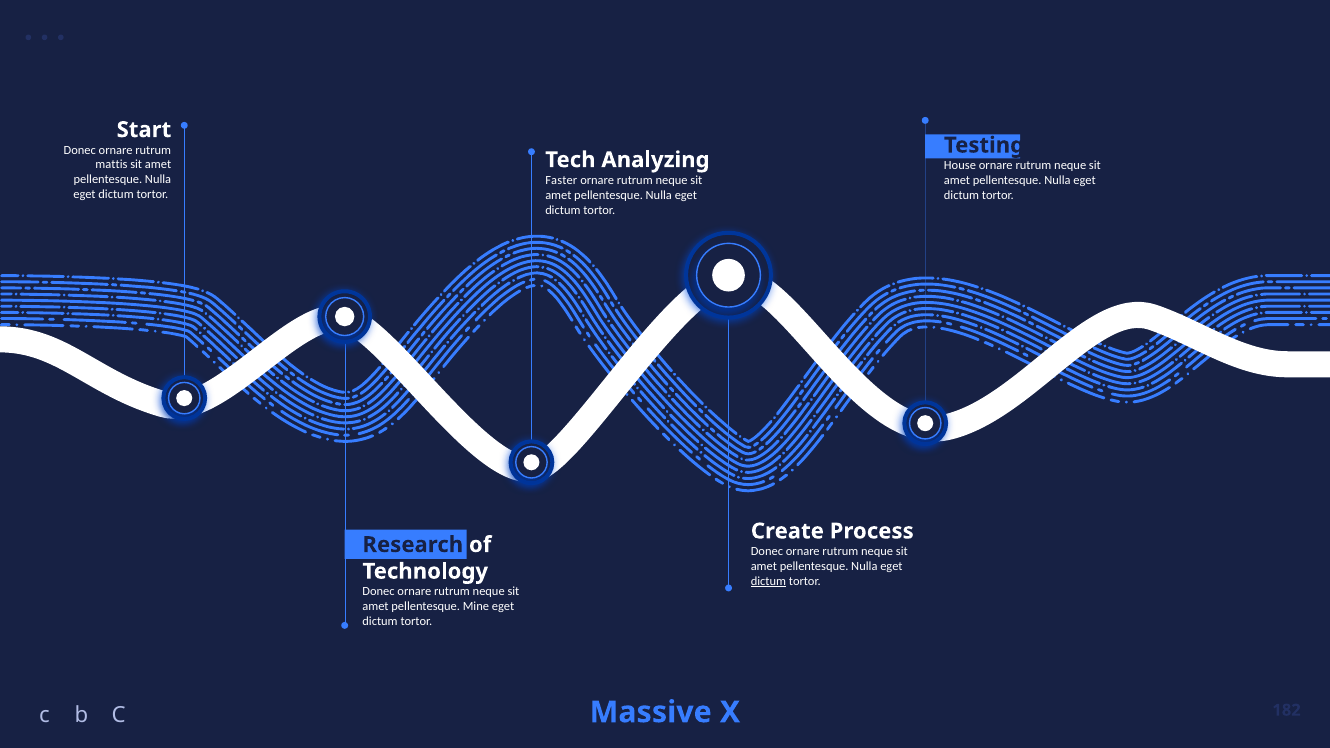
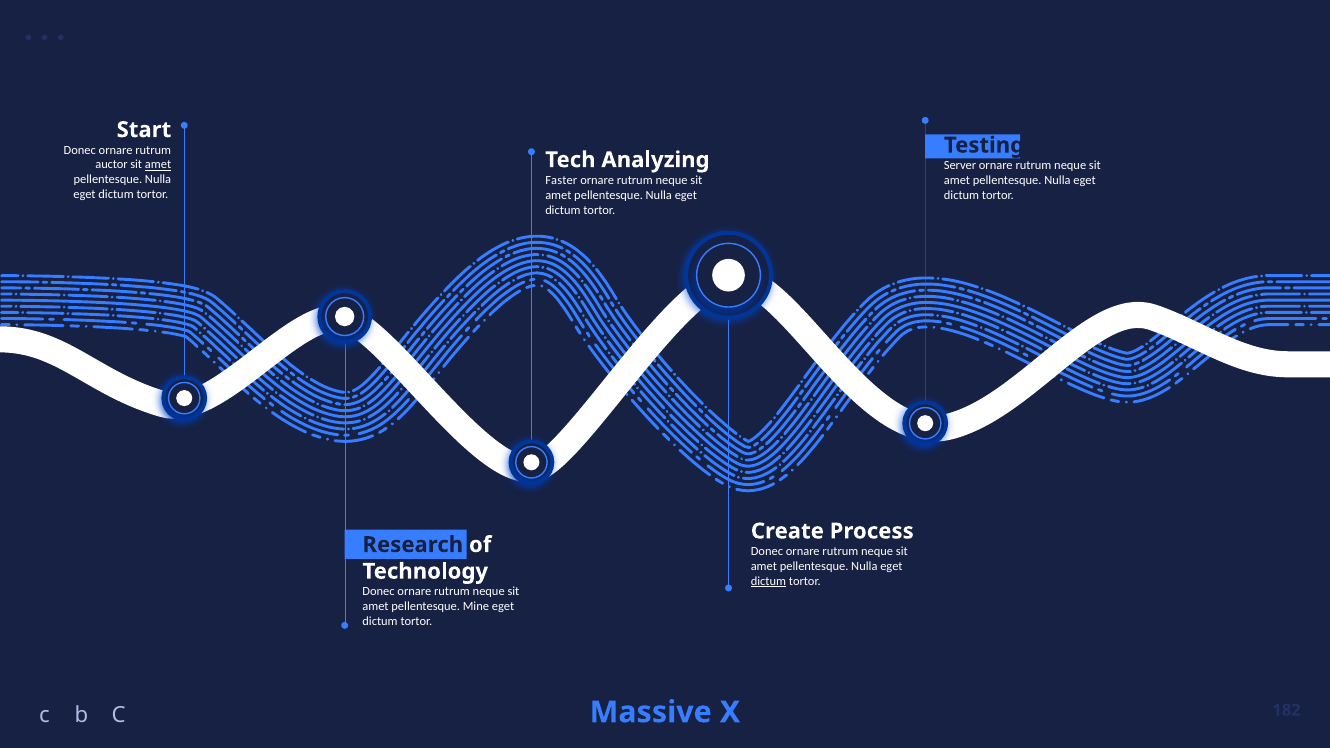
mattis: mattis -> auctor
amet at (158, 165) underline: none -> present
House: House -> Server
